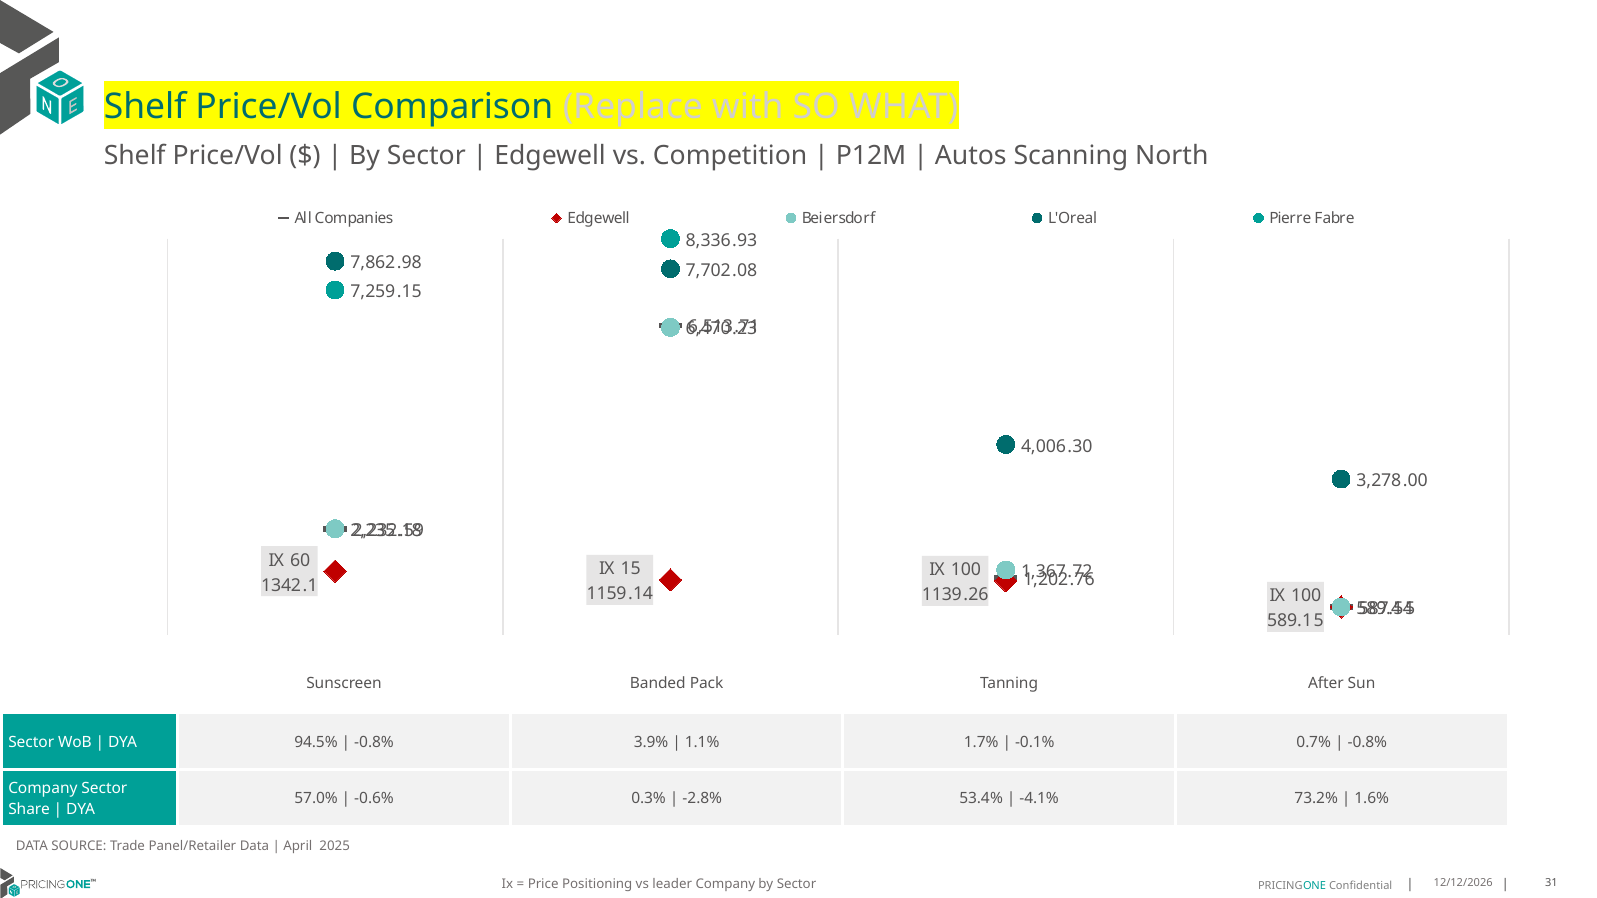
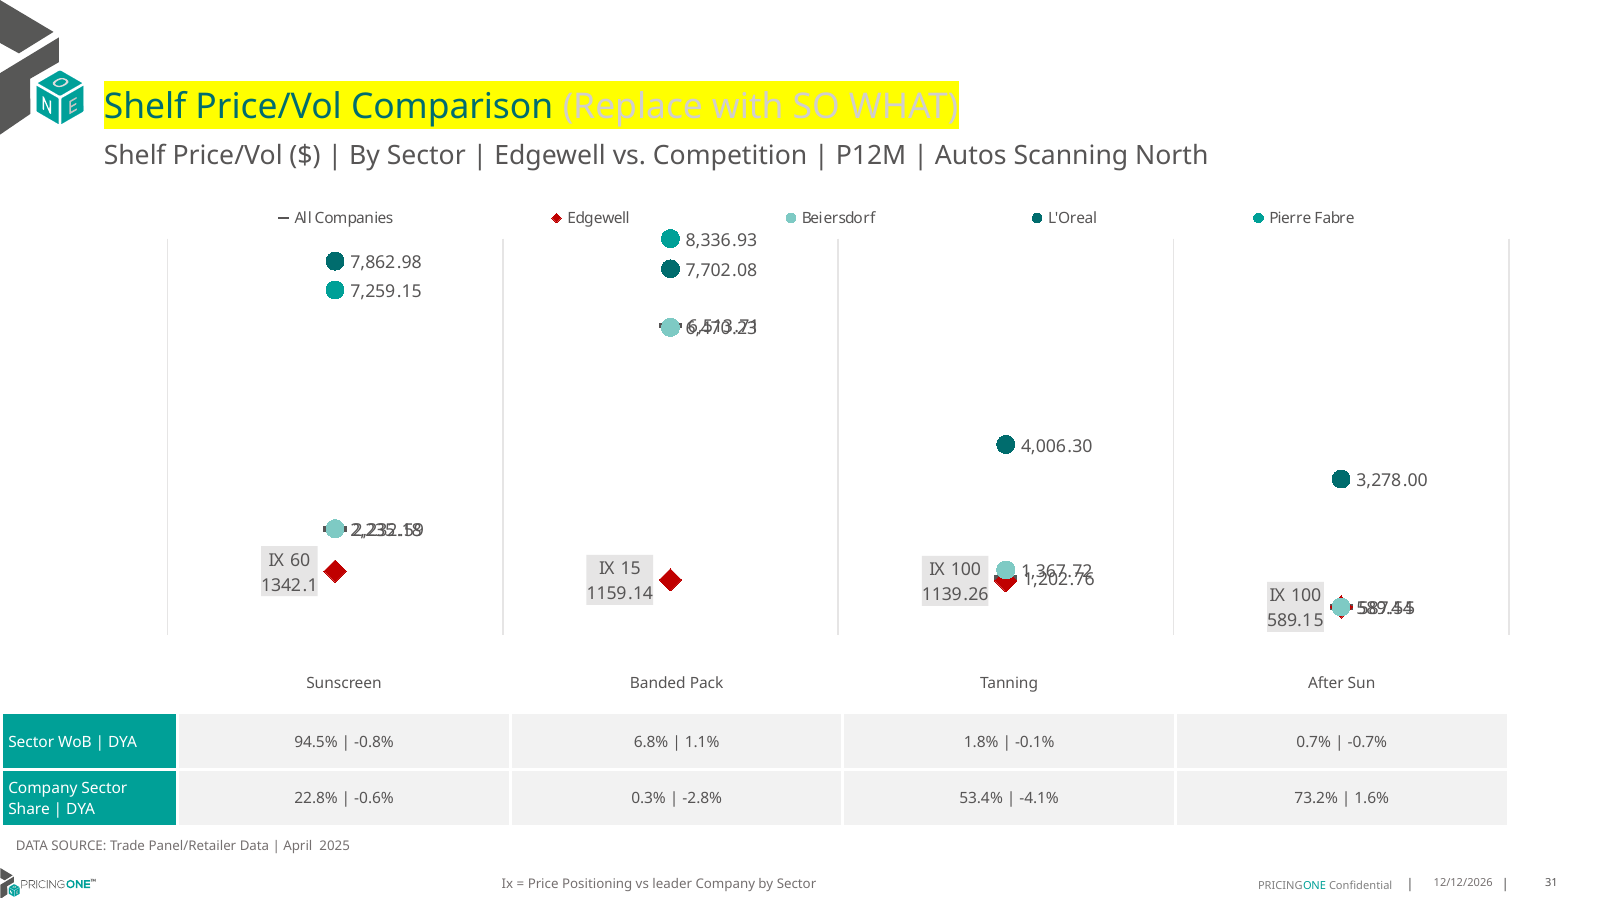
3.9%: 3.9% -> 6.8%
1.7%: 1.7% -> 1.8%
-0.8% at (1367, 742): -0.8% -> -0.7%
57.0%: 57.0% -> 22.8%
